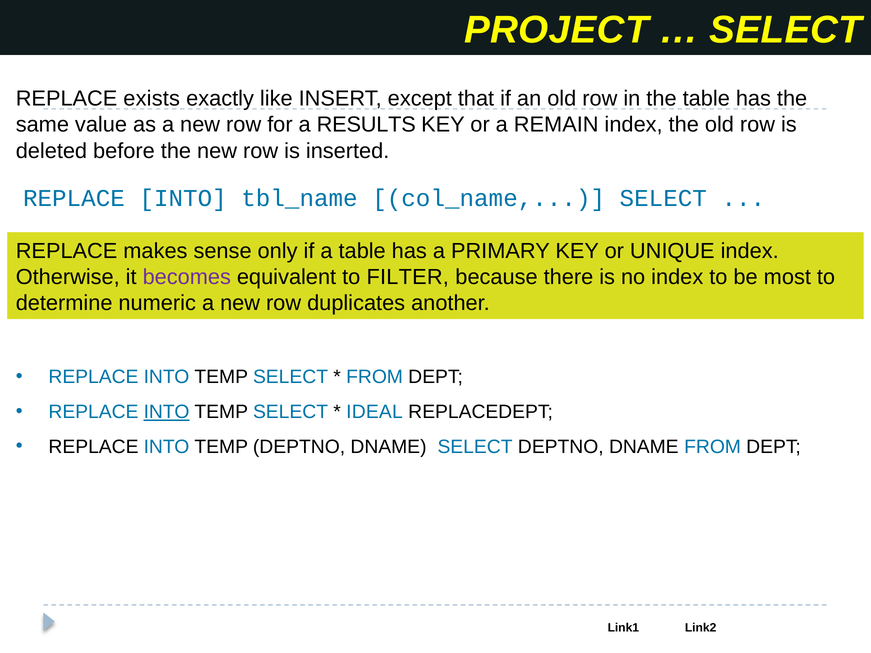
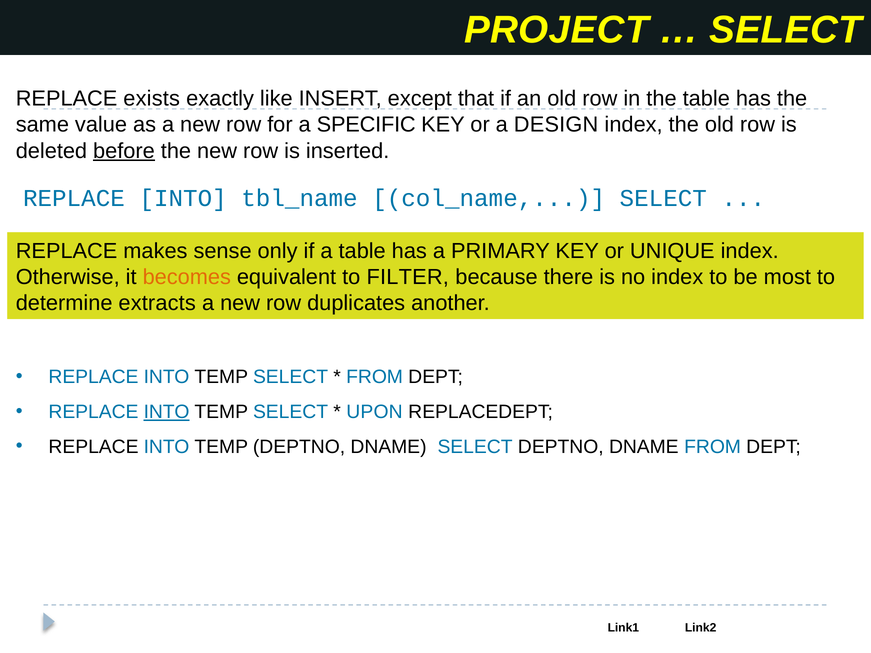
RESULTS: RESULTS -> SPECIFIC
REMAIN: REMAIN -> DESIGN
before underline: none -> present
becomes colour: purple -> orange
numeric: numeric -> extracts
IDEAL: IDEAL -> UPON
